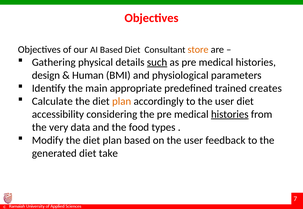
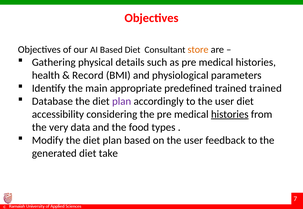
such underline: present -> none
design: design -> health
Human: Human -> Record
trained creates: creates -> trained
Calculate: Calculate -> Database
plan at (122, 102) colour: orange -> purple
